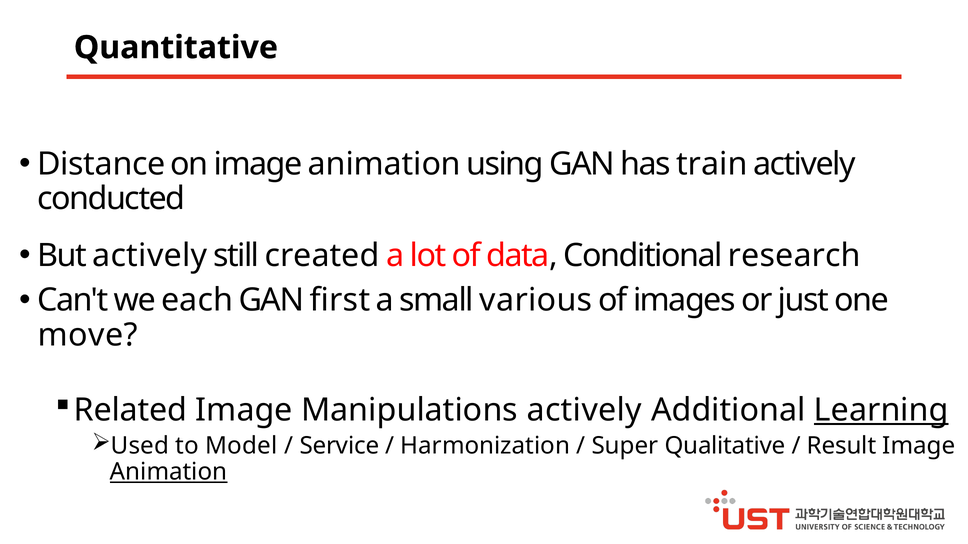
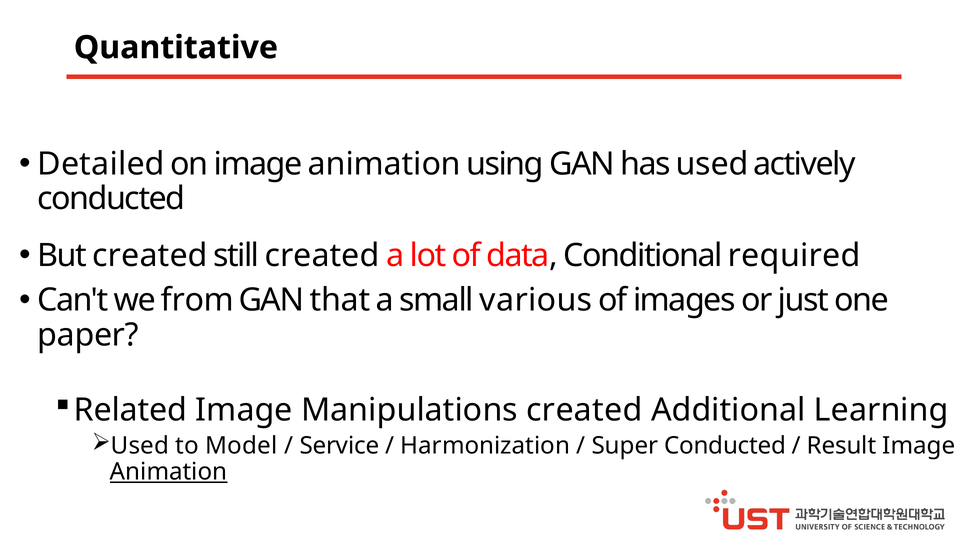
Distance: Distance -> Detailed
has train: train -> used
But actively: actively -> created
research: research -> required
each: each -> from
first: first -> that
move: move -> paper
Manipulations actively: actively -> created
Learning underline: present -> none
Super Qualitative: Qualitative -> Conducted
